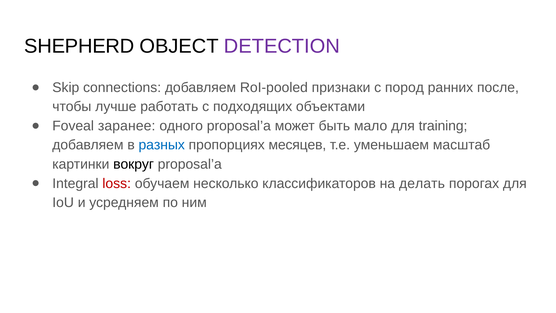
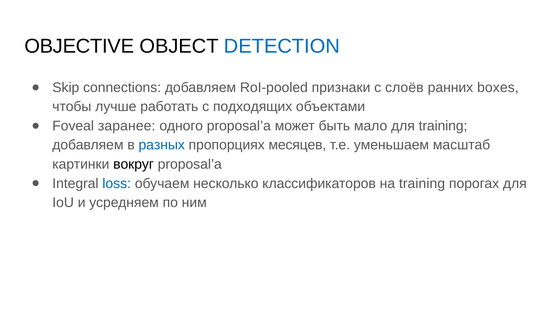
SHEPHERD: SHEPHERD -> OBJECTIVE
DETECTION colour: purple -> blue
пород: пород -> слоёв
после: после -> boxes
loss colour: red -> blue
на делать: делать -> training
